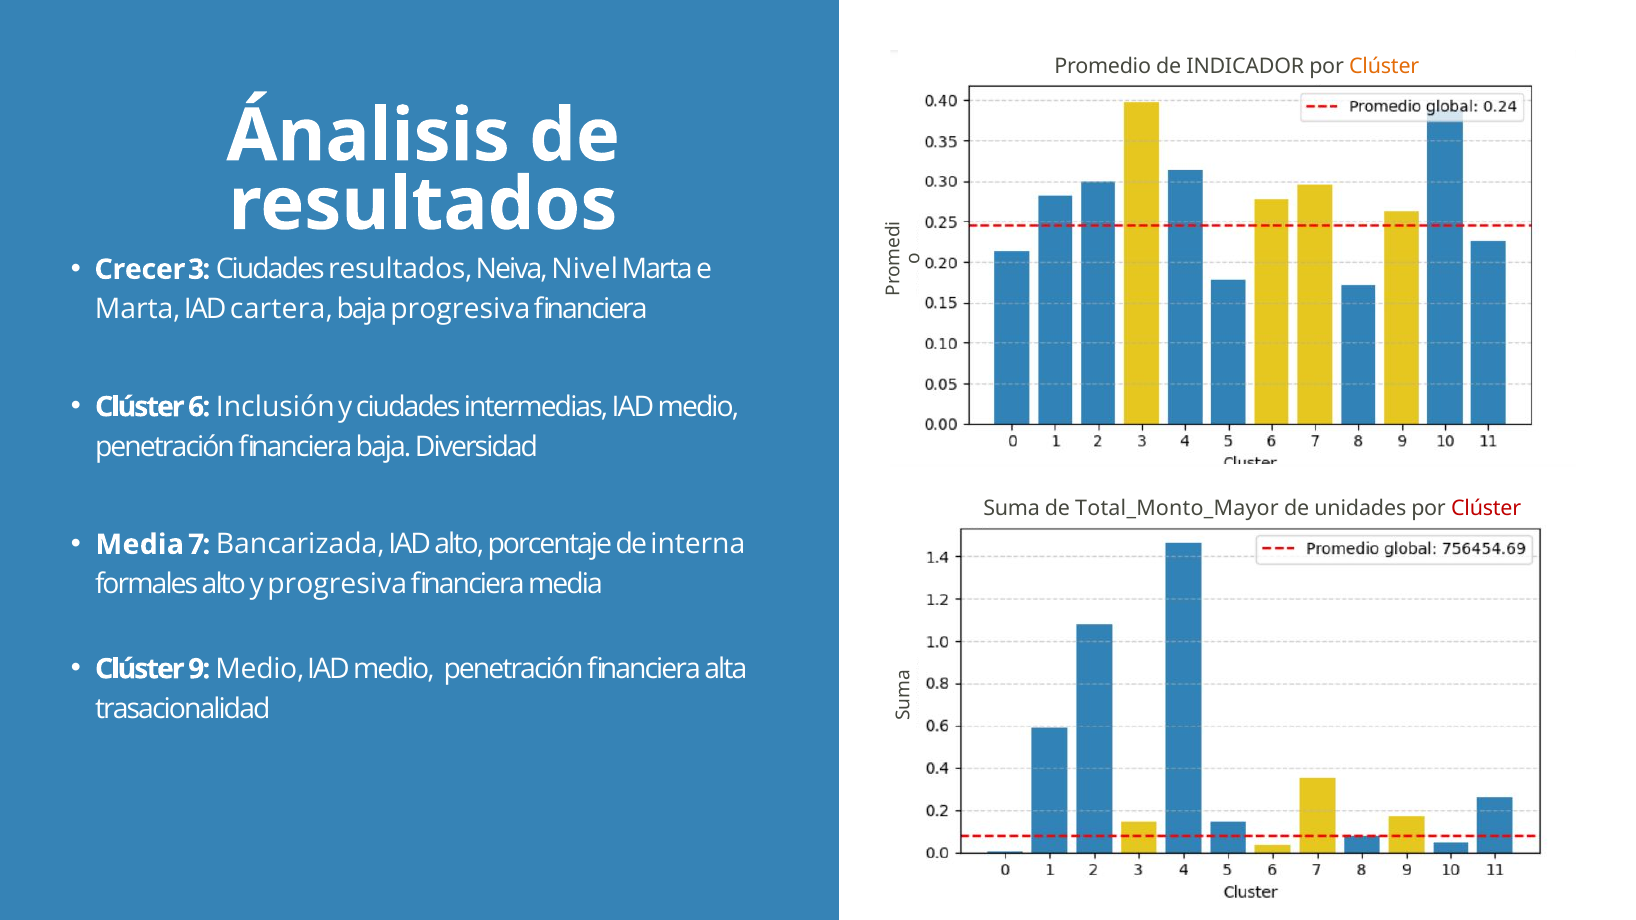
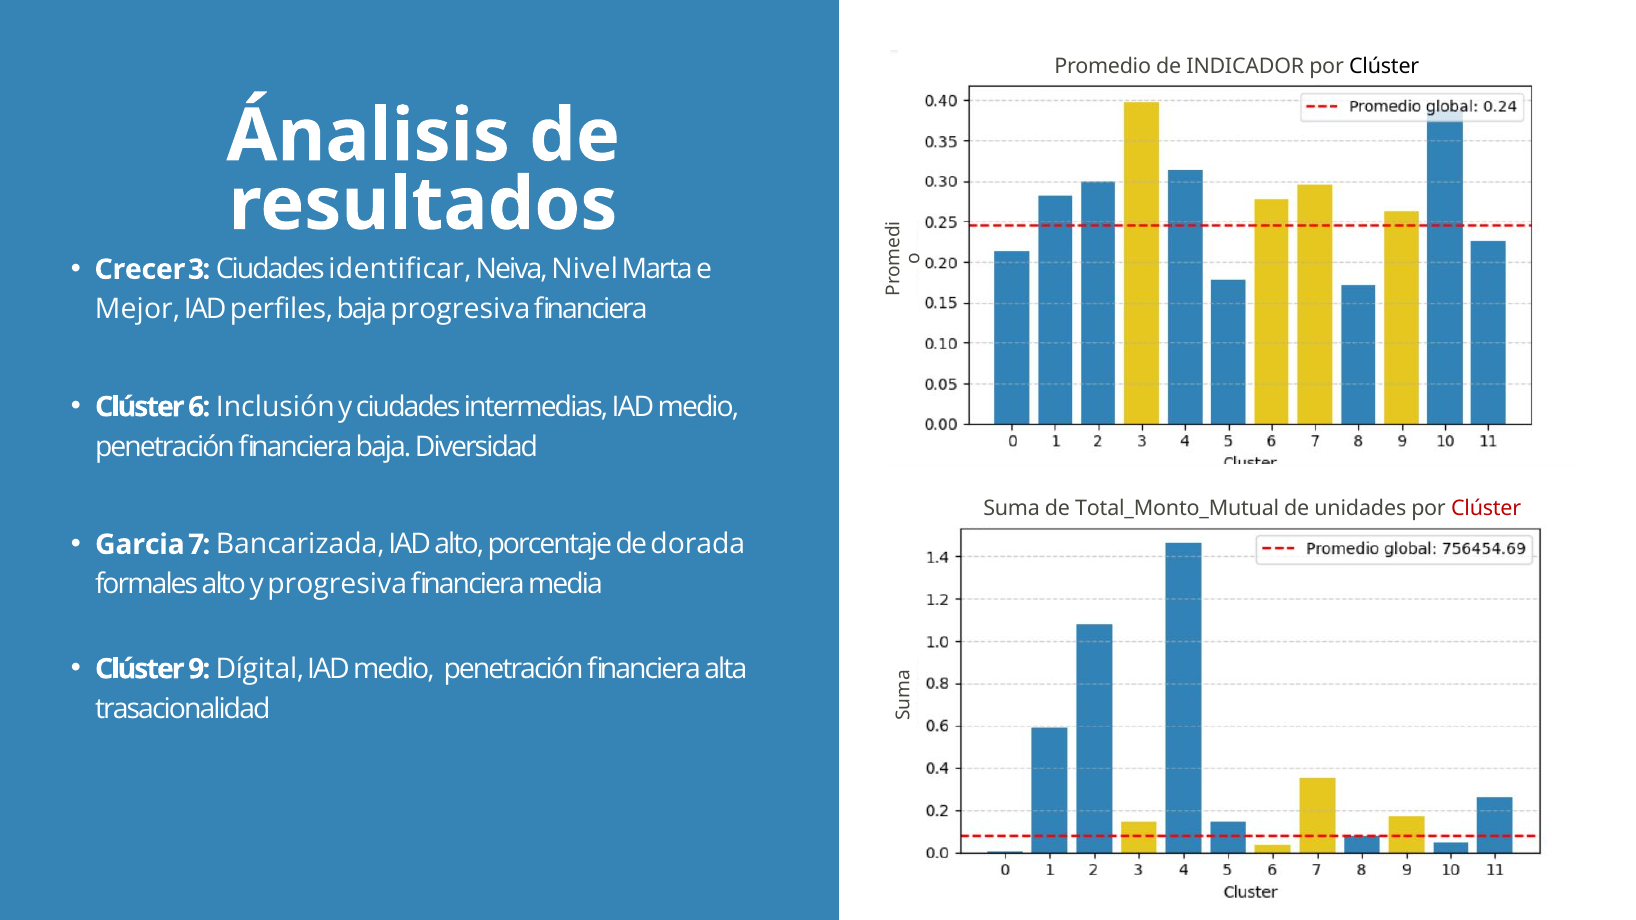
Clúster at (1384, 67) colour: orange -> black
Ciudades resultados: resultados -> identificar
Marta at (138, 309): Marta -> Mejor
cartera: cartera -> perfiles
Total_Monto_Mayor: Total_Monto_Mayor -> Total_Monto_Mutual
Media at (140, 545): Media -> Garcia
interna: interna -> dorada
9 Medio: Medio -> Dígital
